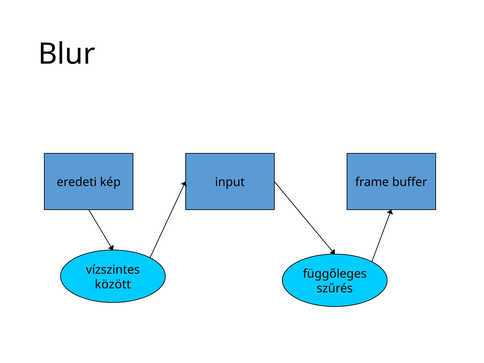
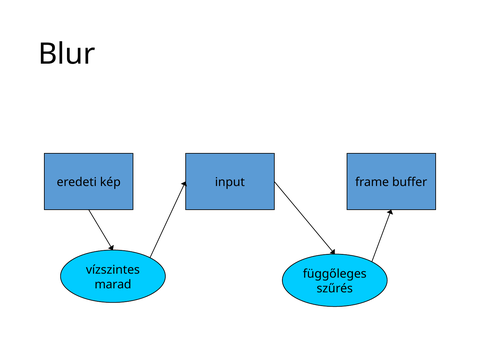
között: között -> marad
